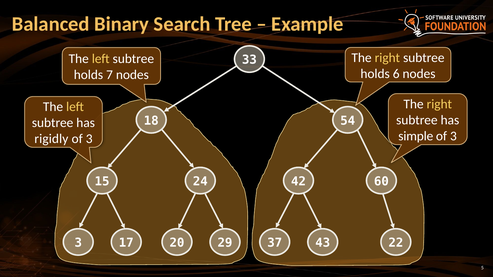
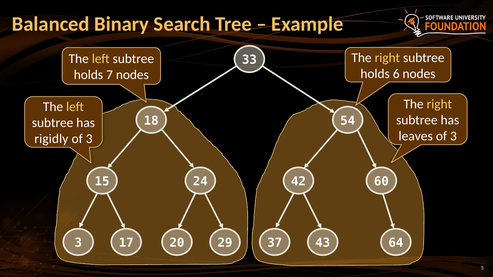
simple: simple -> leaves
22: 22 -> 64
